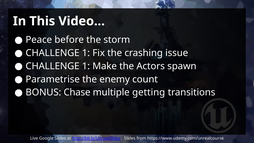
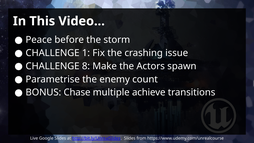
1 at (86, 66): 1 -> 8
getting: getting -> achieve
